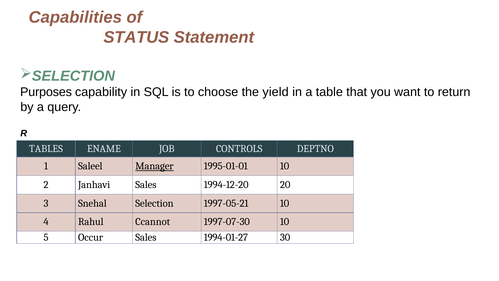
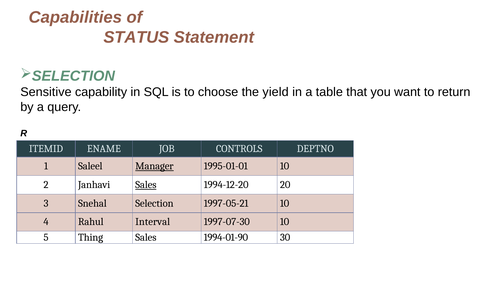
Purposes: Purposes -> Sensitive
TABLES: TABLES -> ITEMID
Sales at (146, 185) underline: none -> present
Ccannot: Ccannot -> Interval
Occur: Occur -> Thing
1994-01-27: 1994-01-27 -> 1994-01-90
